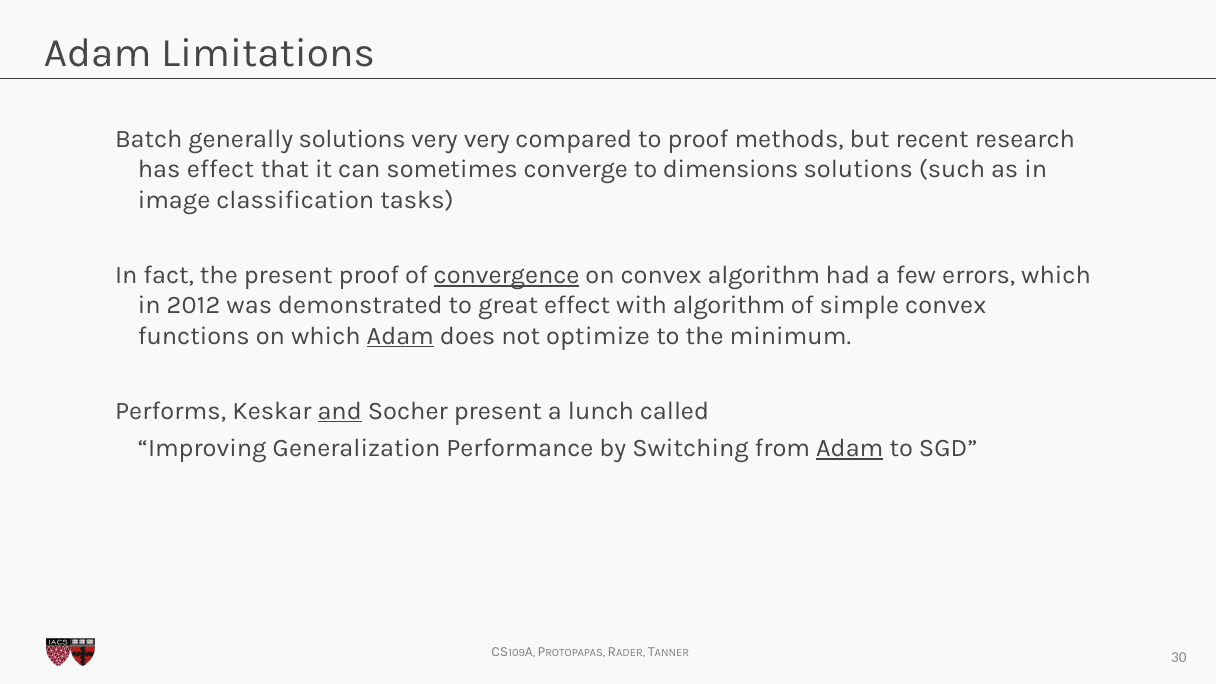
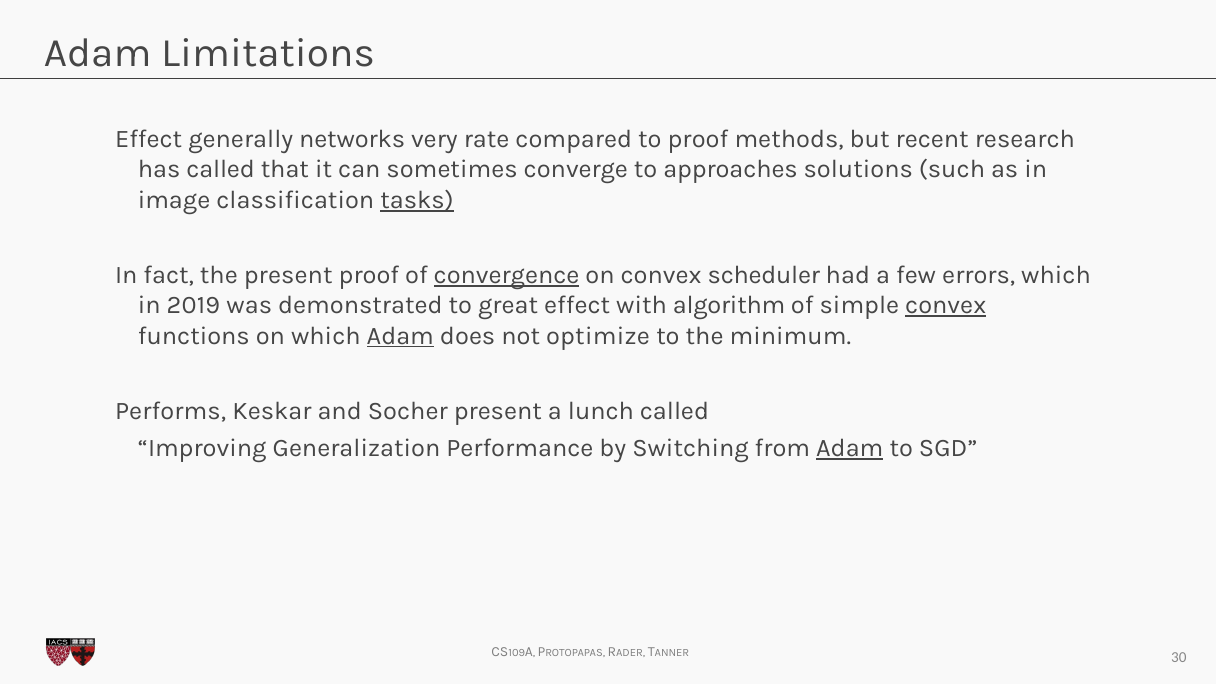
Batch at (149, 139): Batch -> Effect
generally solutions: solutions -> networks
very very: very -> rate
has effect: effect -> called
dimensions: dimensions -> approaches
tasks underline: none -> present
convex algorithm: algorithm -> scheduler
2012: 2012 -> 2019
convex at (946, 305) underline: none -> present
and underline: present -> none
